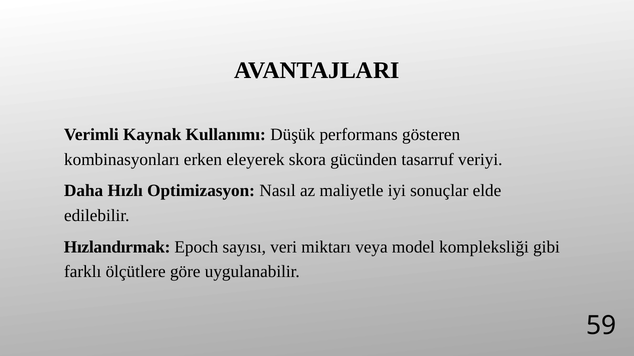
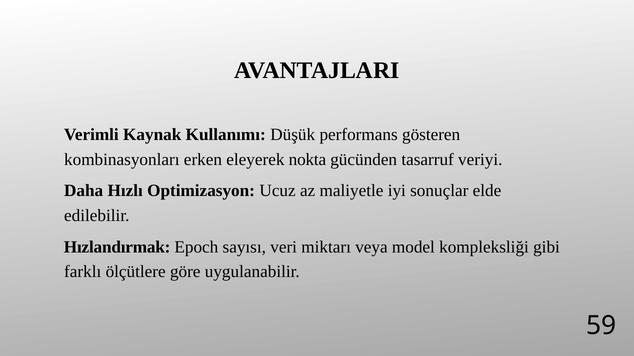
skora: skora -> nokta
Nasıl: Nasıl -> Ucuz
